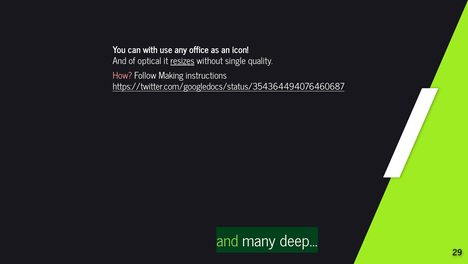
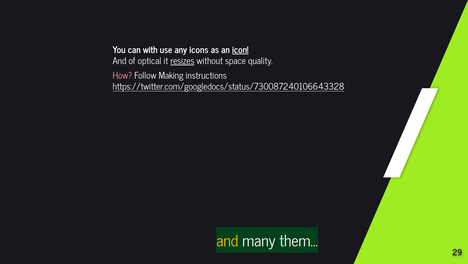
office: office -> icons
icon underline: none -> present
single: single -> space
https://twitter.com/googledocs/status/354364494076460687: https://twitter.com/googledocs/status/354364494076460687 -> https://twitter.com/googledocs/status/730087240106643328
and at (227, 241) colour: light green -> yellow
deep: deep -> them
